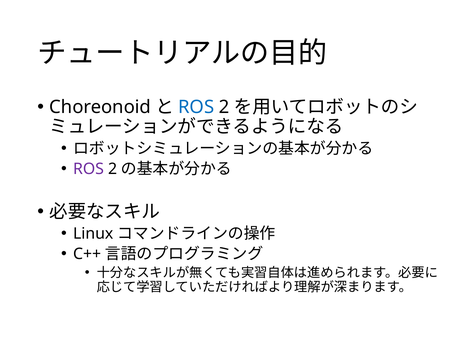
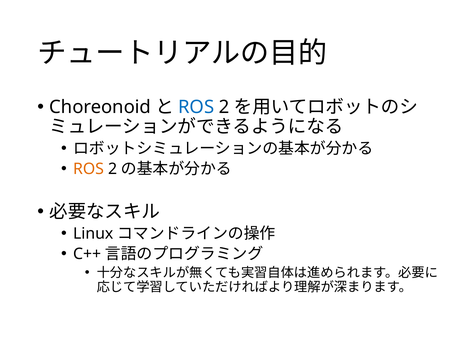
ROS at (88, 169) colour: purple -> orange
